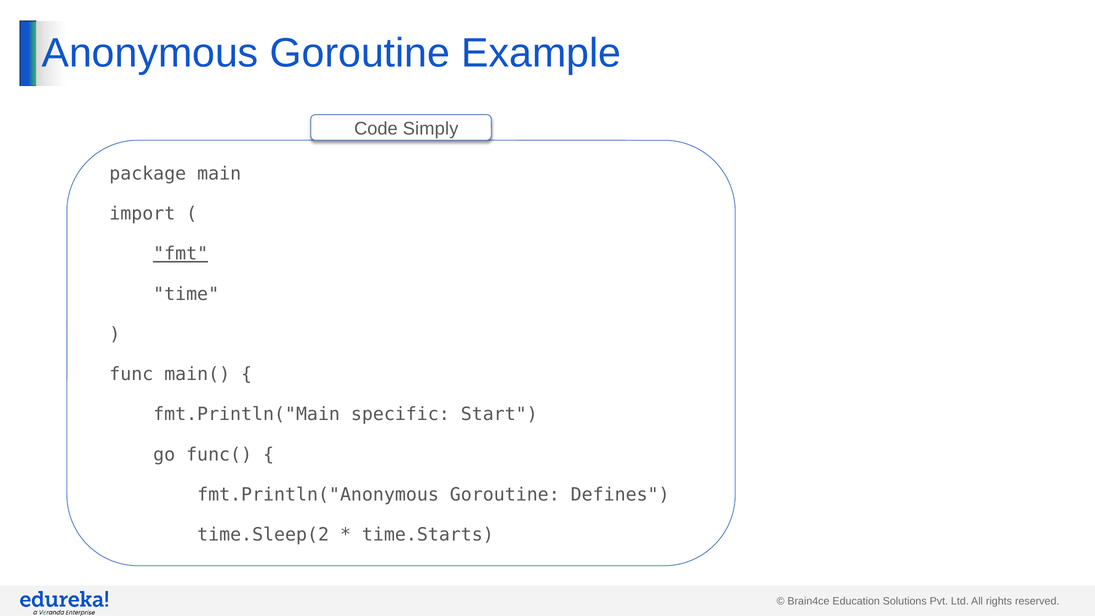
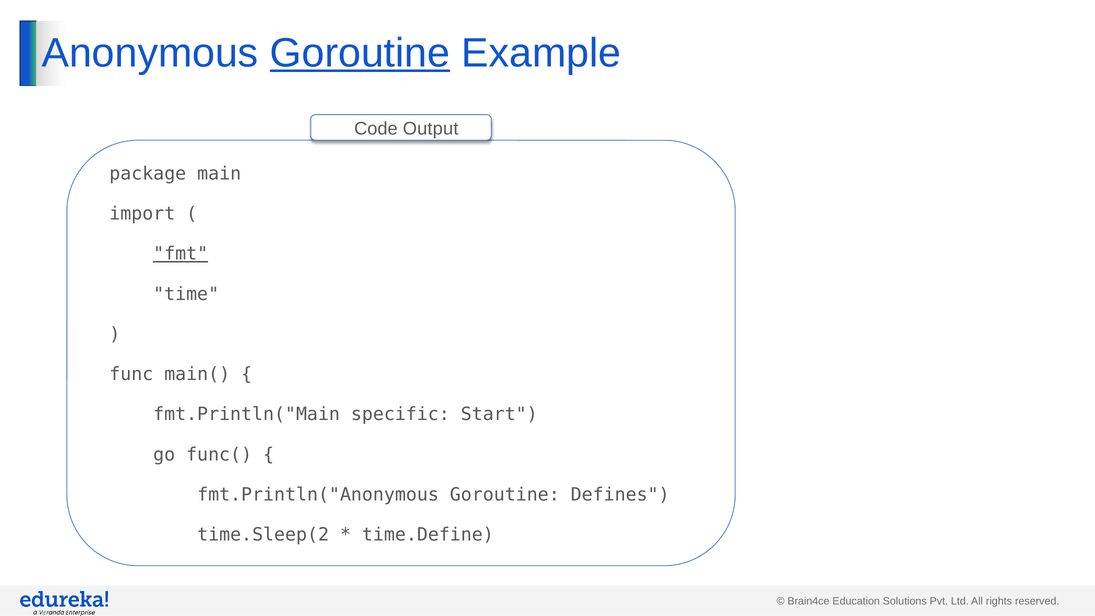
Goroutine at (360, 53) underline: none -> present
Simply: Simply -> Output
time.Starts: time.Starts -> time.Define
